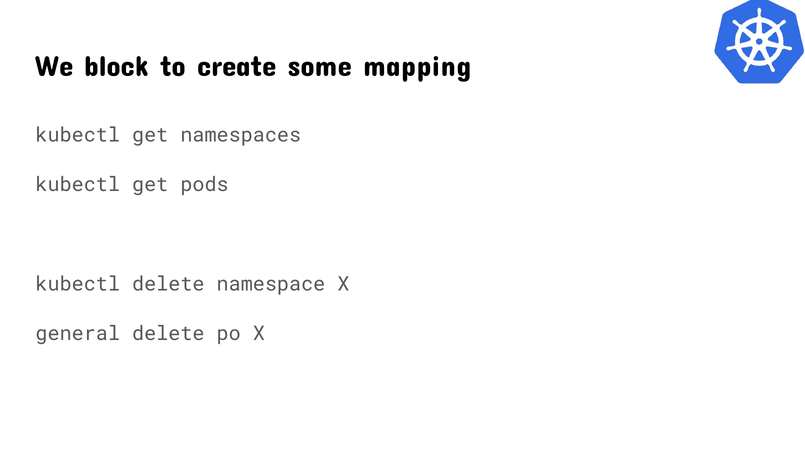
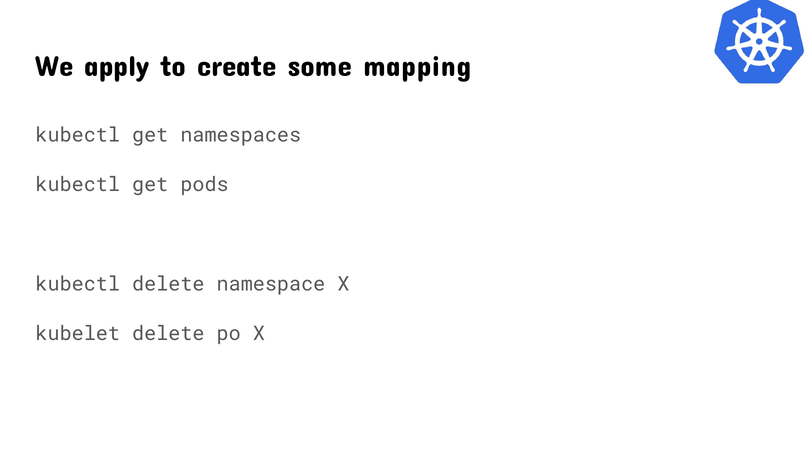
block: block -> apply
general: general -> kubelet
